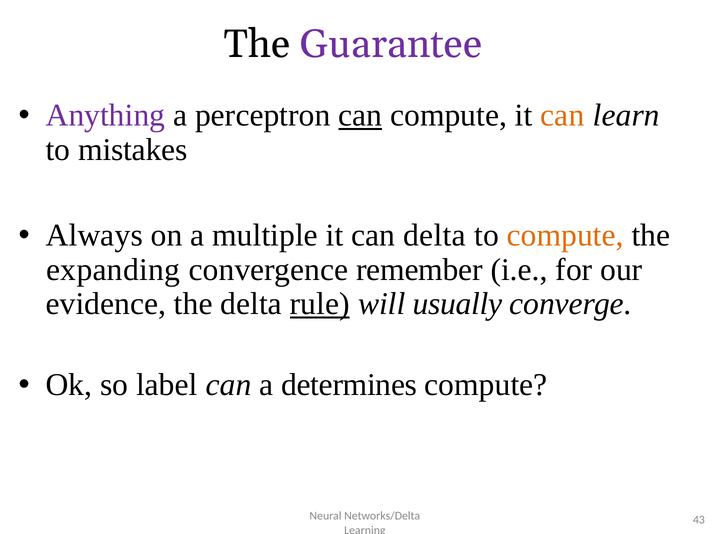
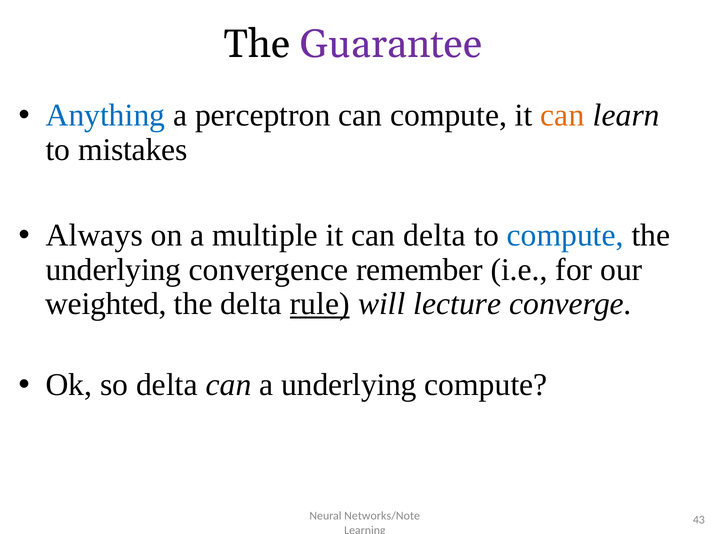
Anything colour: purple -> blue
can at (360, 115) underline: present -> none
compute at (565, 235) colour: orange -> blue
expanding at (113, 270): expanding -> underlying
evidence: evidence -> weighted
usually: usually -> lecture
so label: label -> delta
a determines: determines -> underlying
Networks/Delta: Networks/Delta -> Networks/Note
